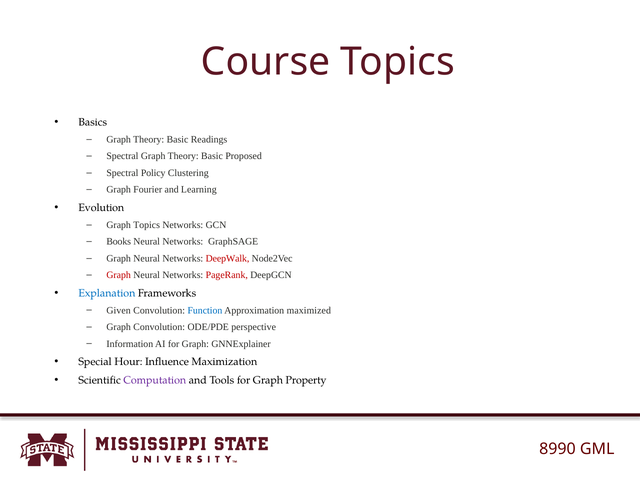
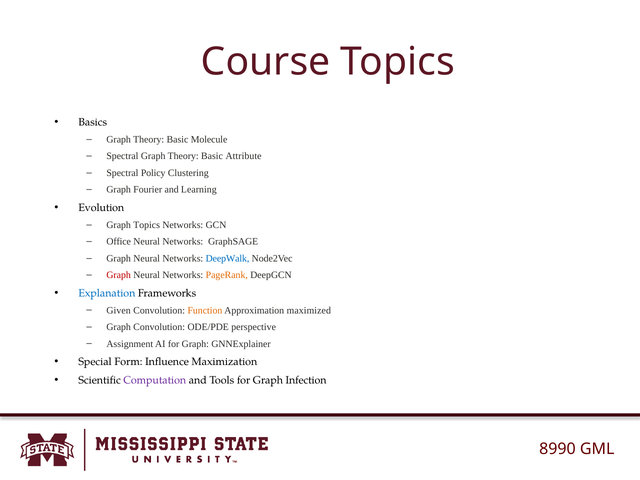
Readings: Readings -> Molecule
Proposed: Proposed -> Attribute
Books: Books -> Office
DeepWalk colour: red -> blue
PageRank colour: red -> orange
Function colour: blue -> orange
Information: Information -> Assignment
Hour: Hour -> Form
Property: Property -> Infection
